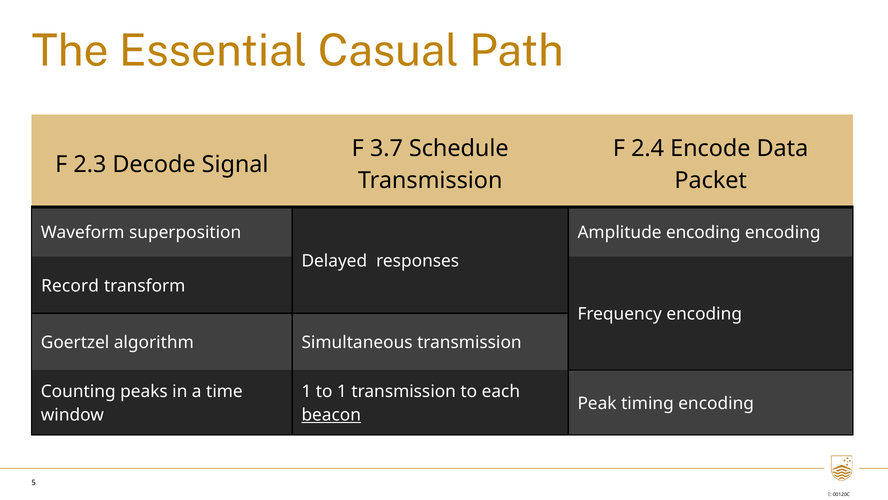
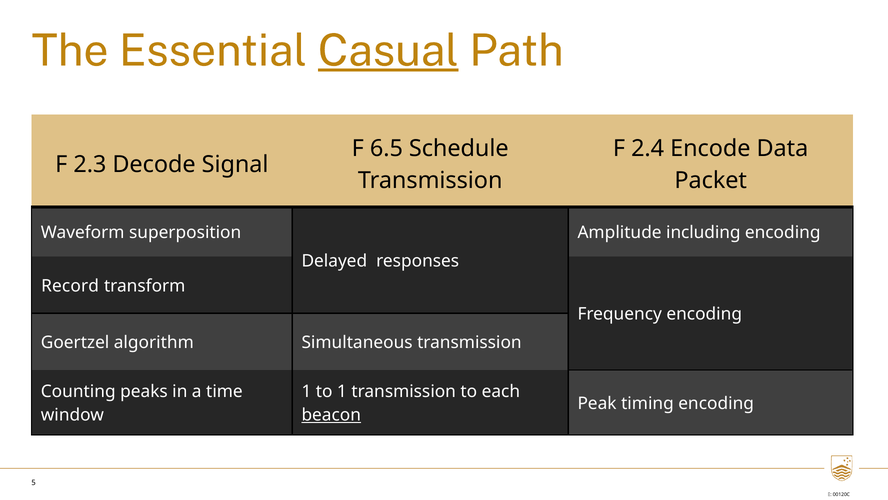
Casual underline: none -> present
3.7: 3.7 -> 6.5
Amplitude encoding: encoding -> including
